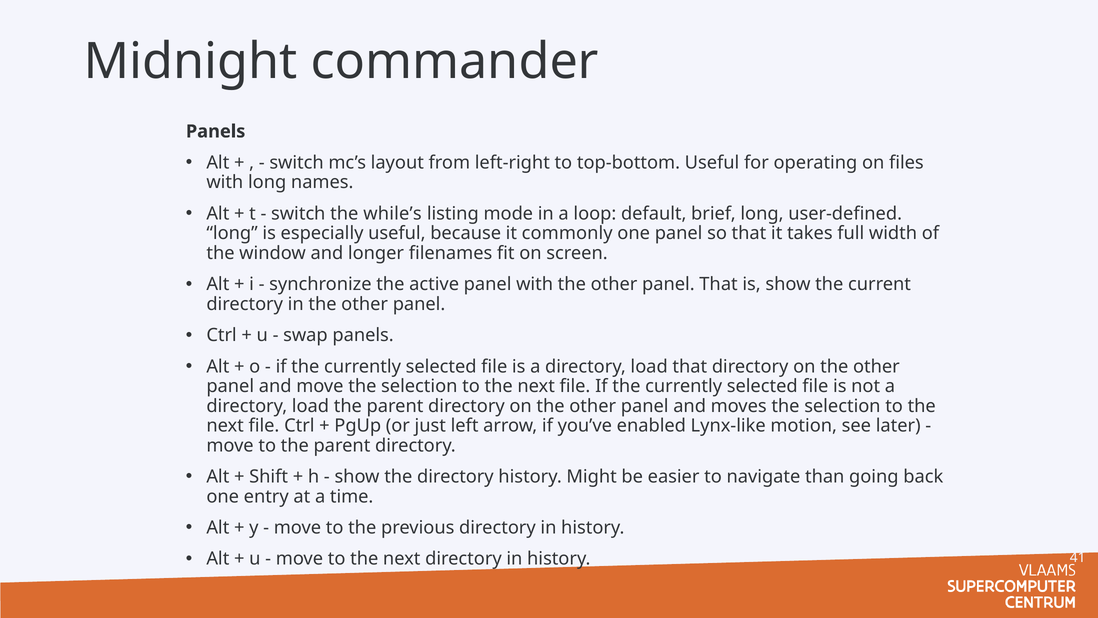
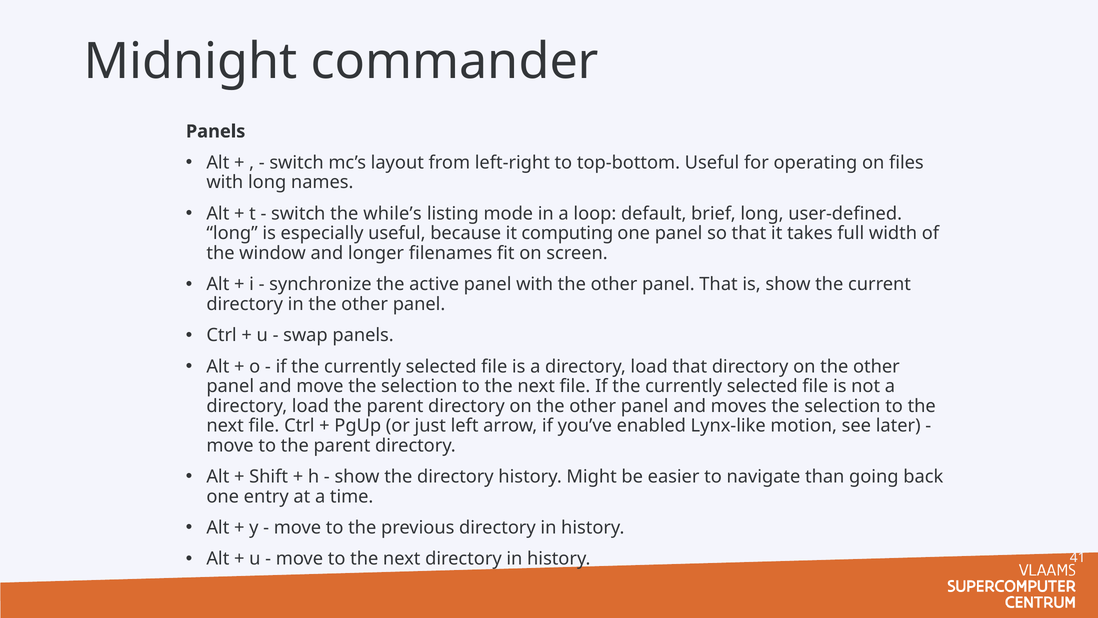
commonly: commonly -> computing
